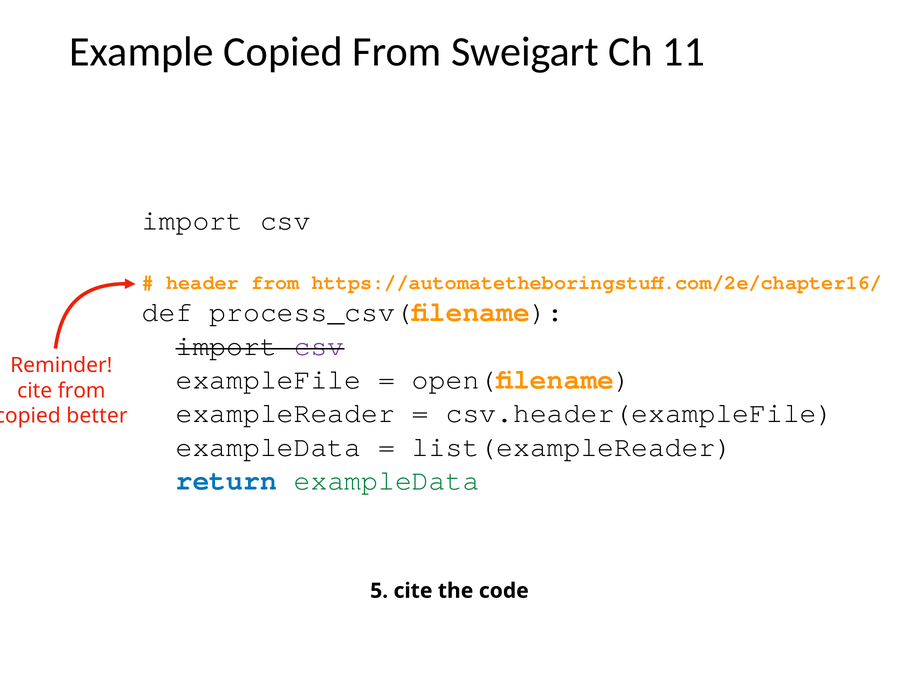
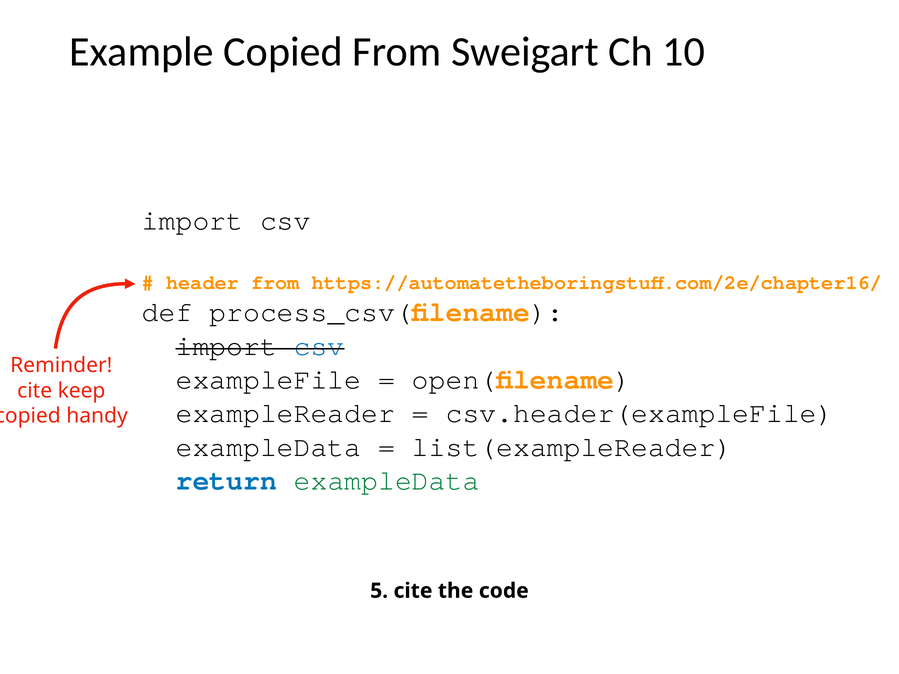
11: 11 -> 10
csv at (319, 346) colour: purple -> blue
cite from: from -> keep
better: better -> handy
